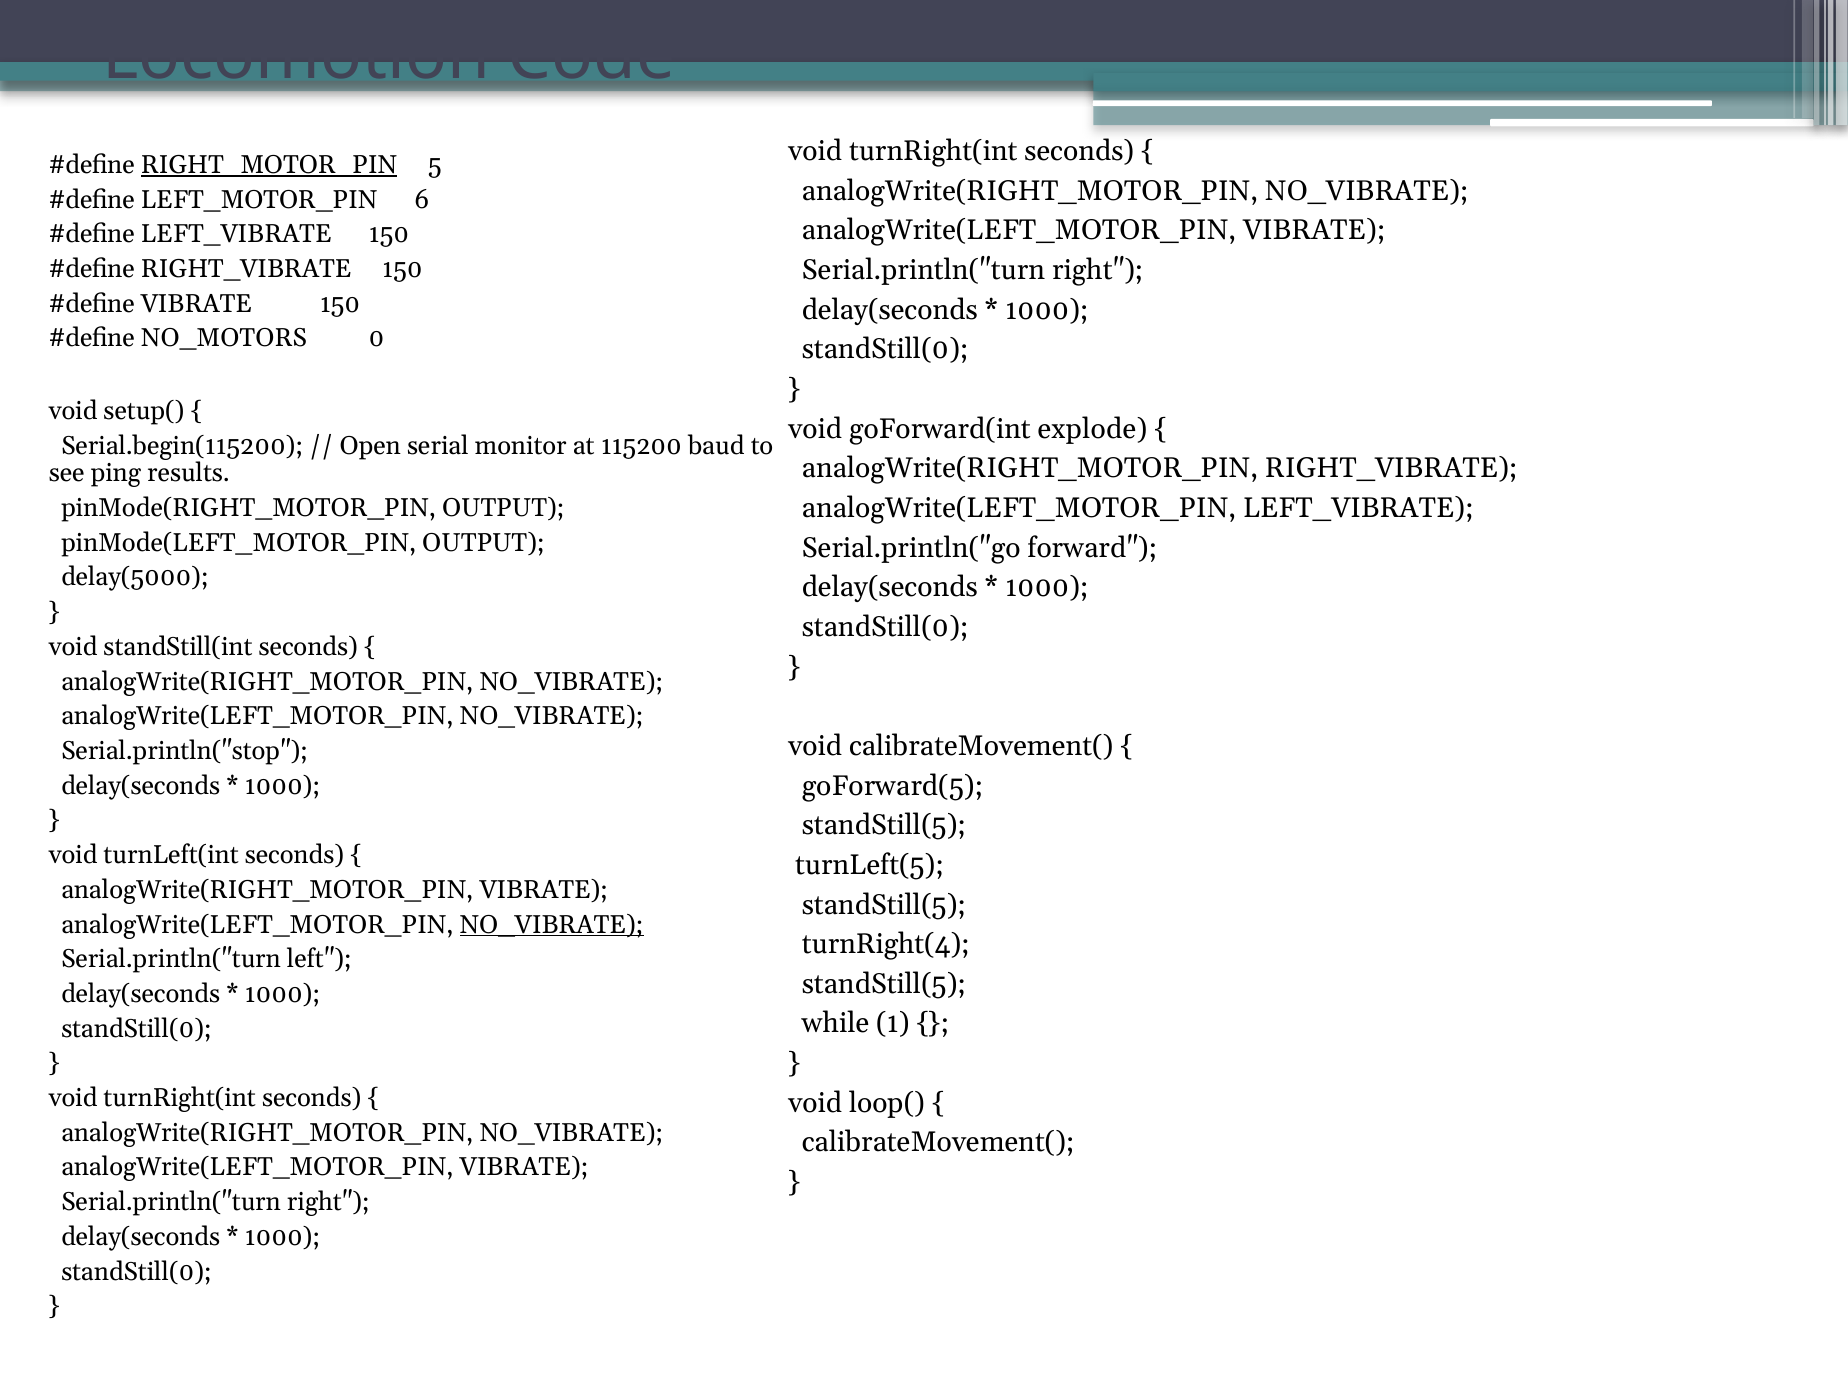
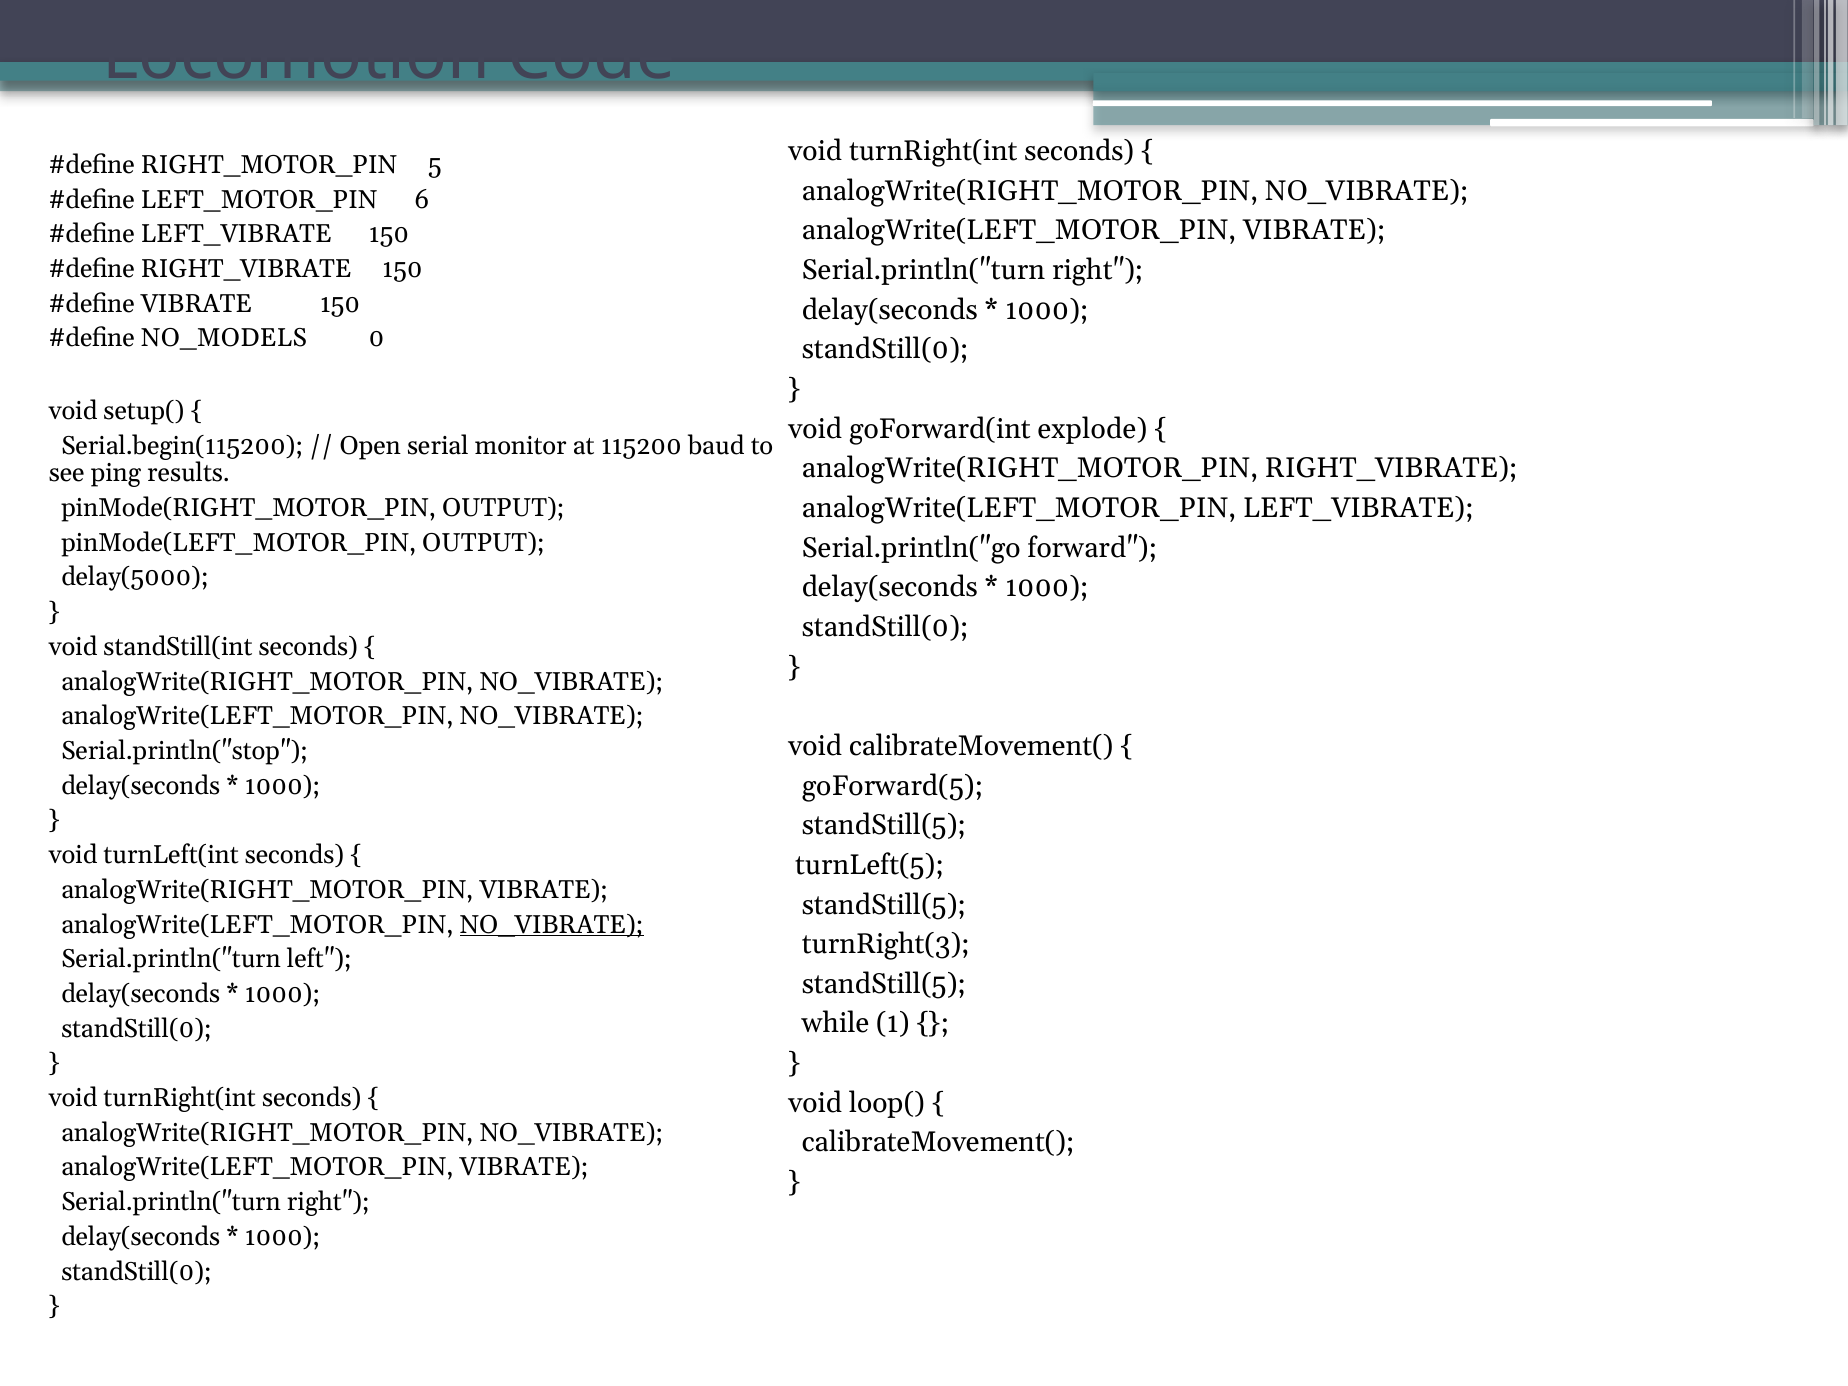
RIGHT_MOTOR_PIN underline: present -> none
NO_MOTORS: NO_MOTORS -> NO_MODELS
turnRight(4: turnRight(4 -> turnRight(3
